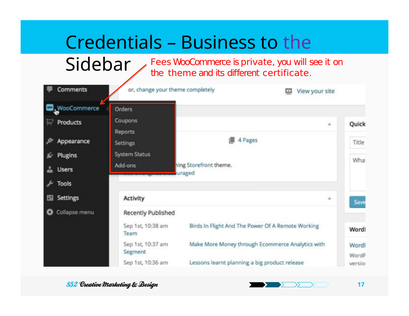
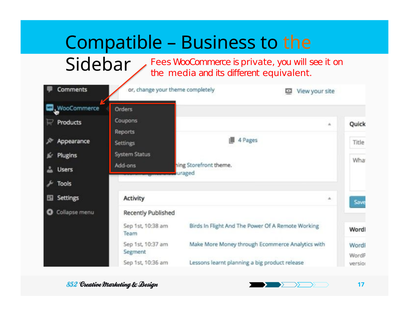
Credentials: Credentials -> Compatible
the at (297, 43) colour: purple -> orange
theme: theme -> media
certificate: certificate -> equivalent
